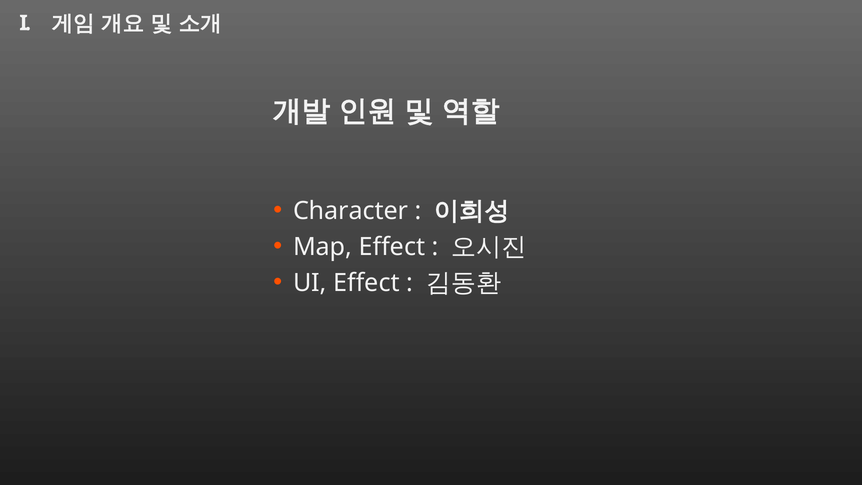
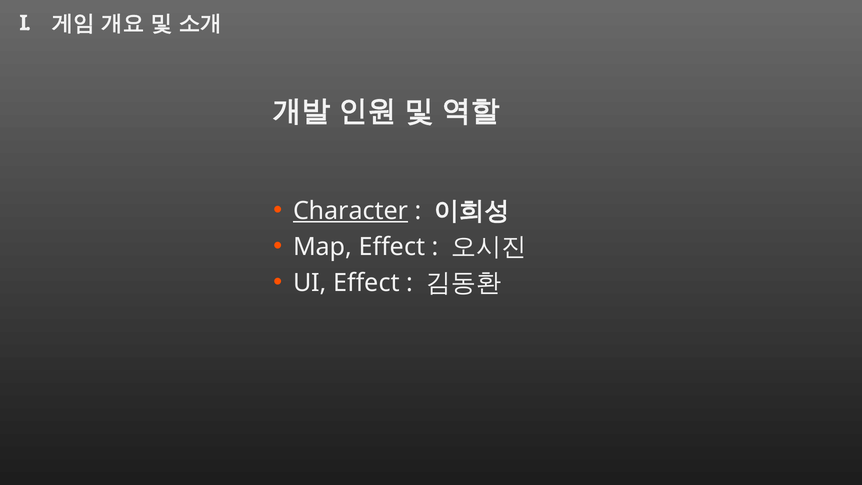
Character underline: none -> present
